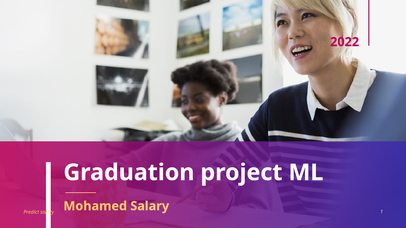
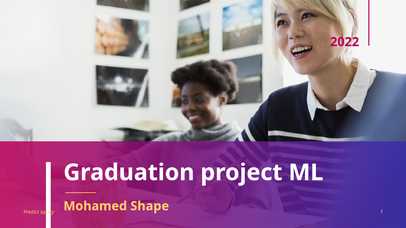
Mohamed Salary: Salary -> Shape
